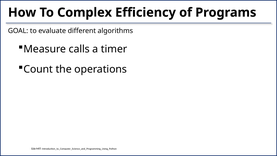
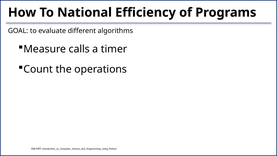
Complex: Complex -> National
